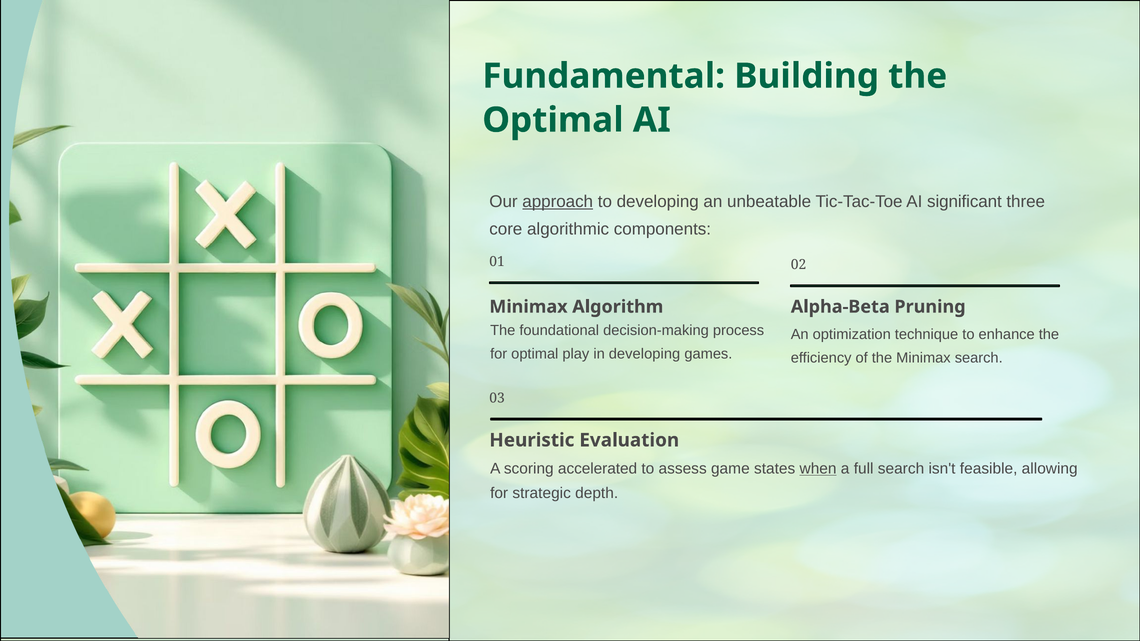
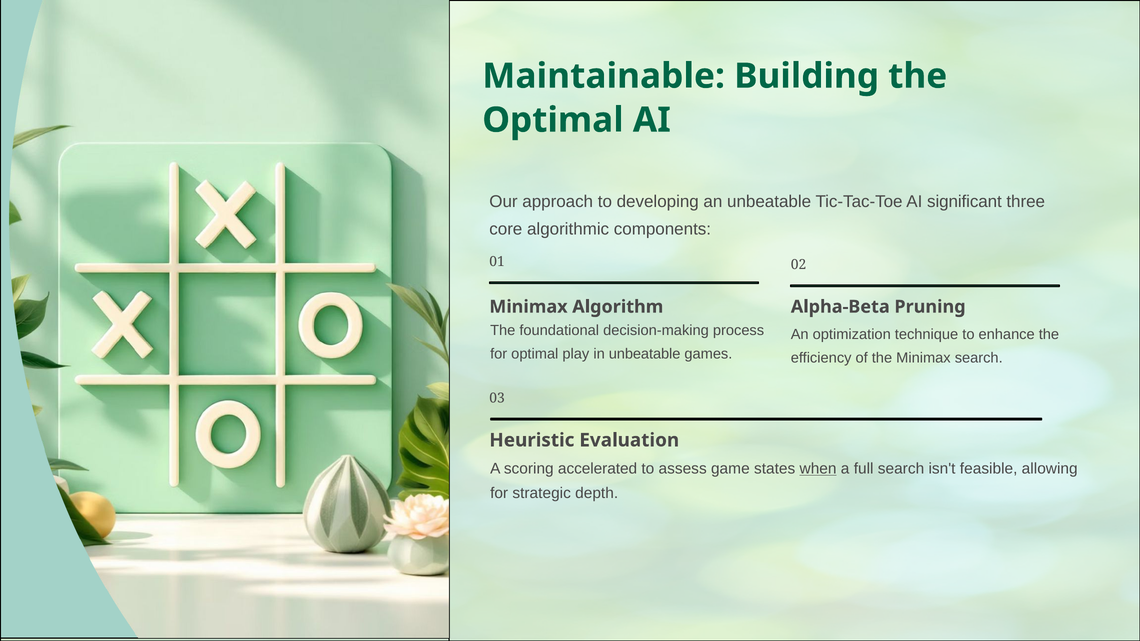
Fundamental: Fundamental -> Maintainable
approach underline: present -> none
in developing: developing -> unbeatable
